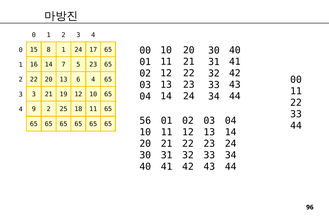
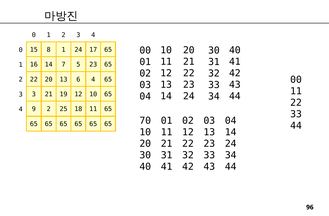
56: 56 -> 70
